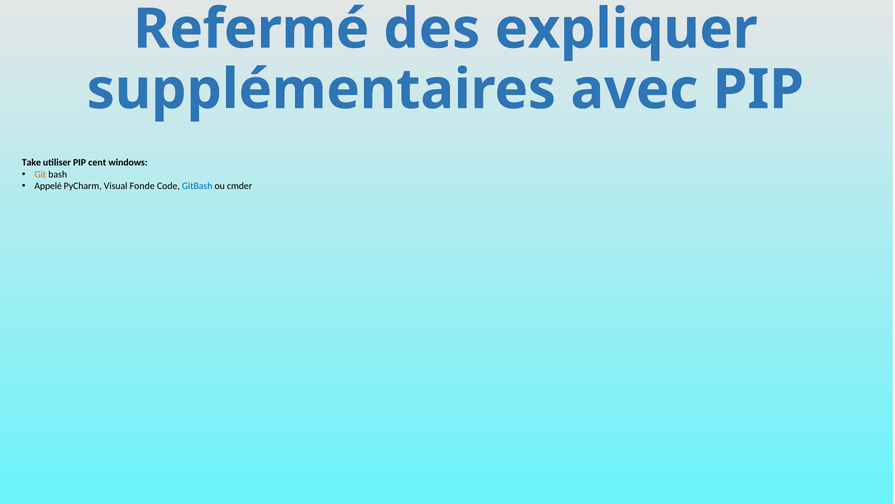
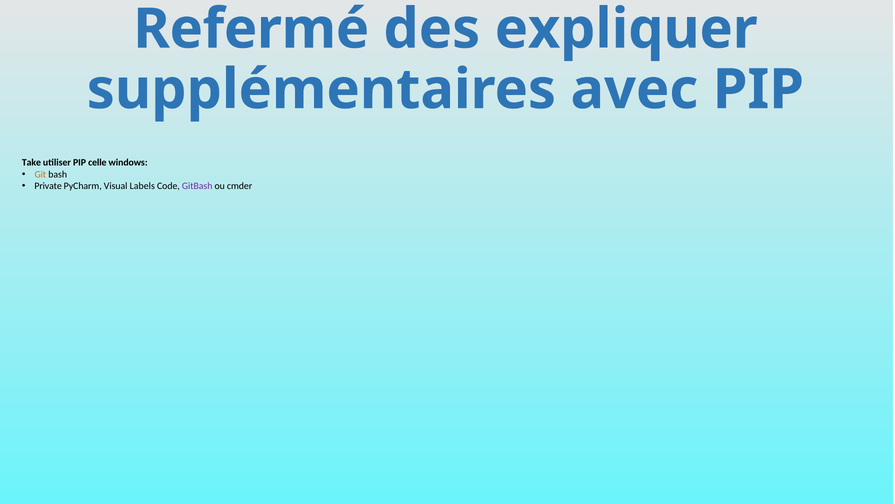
cent: cent -> celle
Appelé: Appelé -> Private
Fonde: Fonde -> Labels
GitBash colour: blue -> purple
